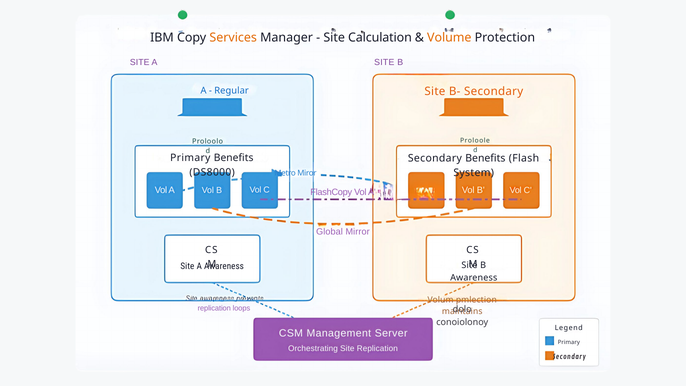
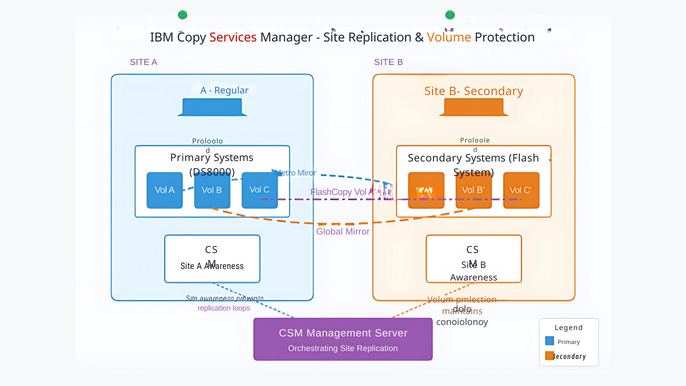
Services colour: orange -> red
Calculation at (380, 38): Calculation -> Replication
Primary Benefits: Benefits -> Systems
Secondary Benefits: Benefits -> Systems
